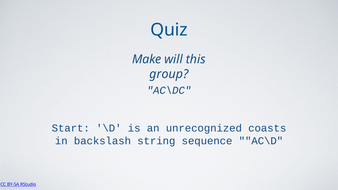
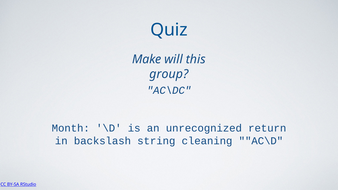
Start: Start -> Month
coasts: coasts -> return
sequence: sequence -> cleaning
